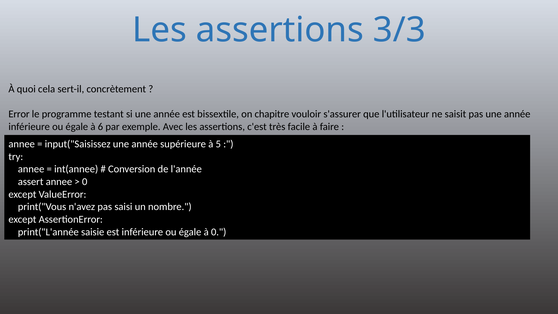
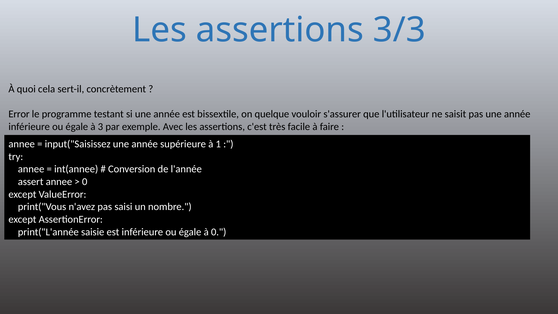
chapitre: chapitre -> quelque
6: 6 -> 3
5: 5 -> 1
